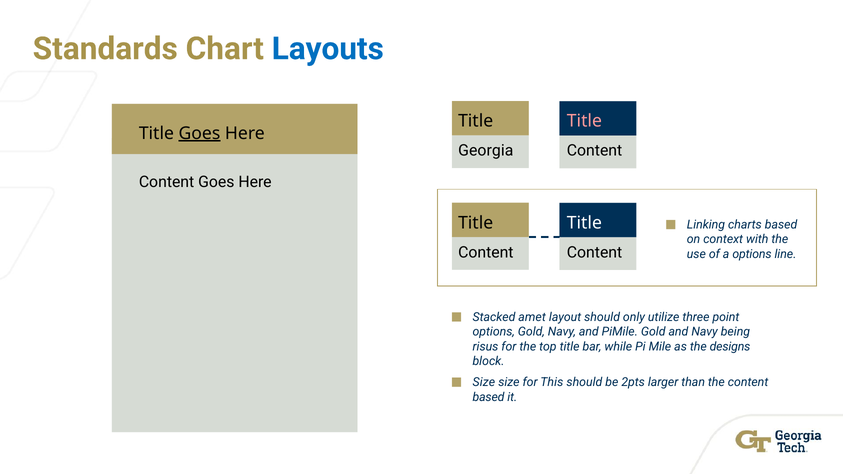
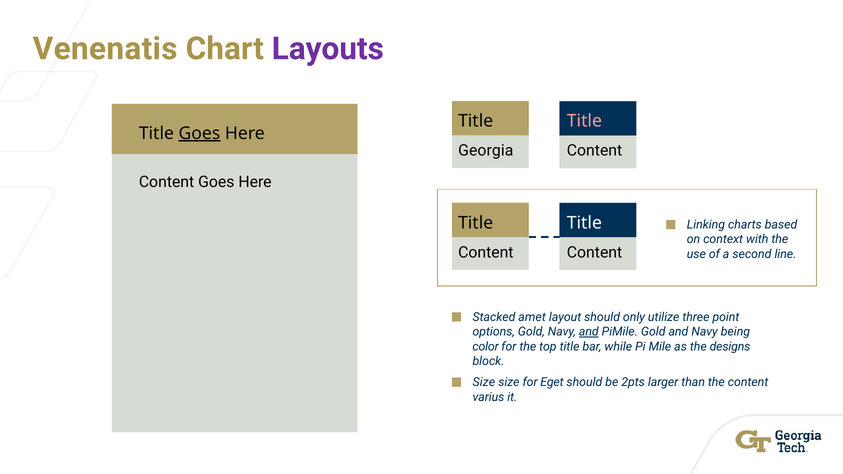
Standards: Standards -> Venenatis
Layouts colour: blue -> purple
a options: options -> second
and at (589, 332) underline: none -> present
risus: risus -> color
This: This -> Eget
based at (489, 397): based -> varius
